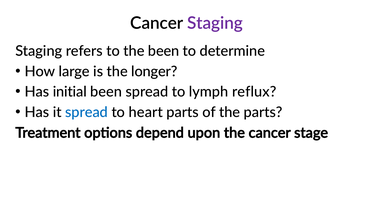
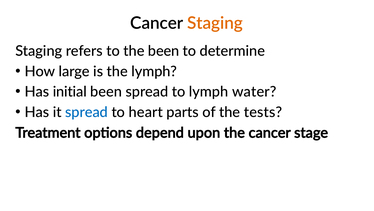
Staging at (215, 23) colour: purple -> orange
the longer: longer -> lymph
reflux: reflux -> water
the parts: parts -> tests
